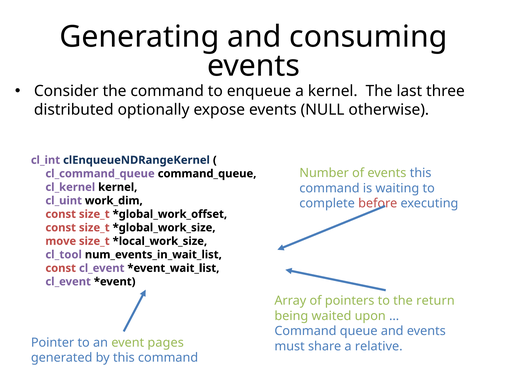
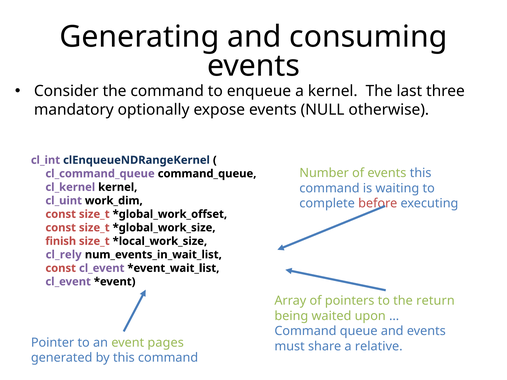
distributed: distributed -> mandatory
move: move -> finish
cl_tool: cl_tool -> cl_rely
